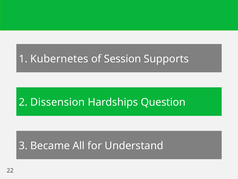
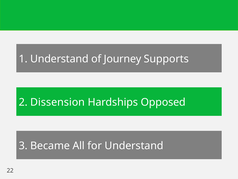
1 Kubernetes: Kubernetes -> Understand
Session: Session -> Journey
Question: Question -> Opposed
